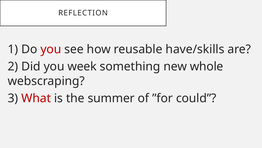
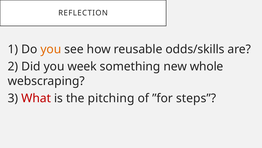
you at (51, 49) colour: red -> orange
have/skills: have/skills -> odds/skills
summer: summer -> pitching
could: could -> steps
